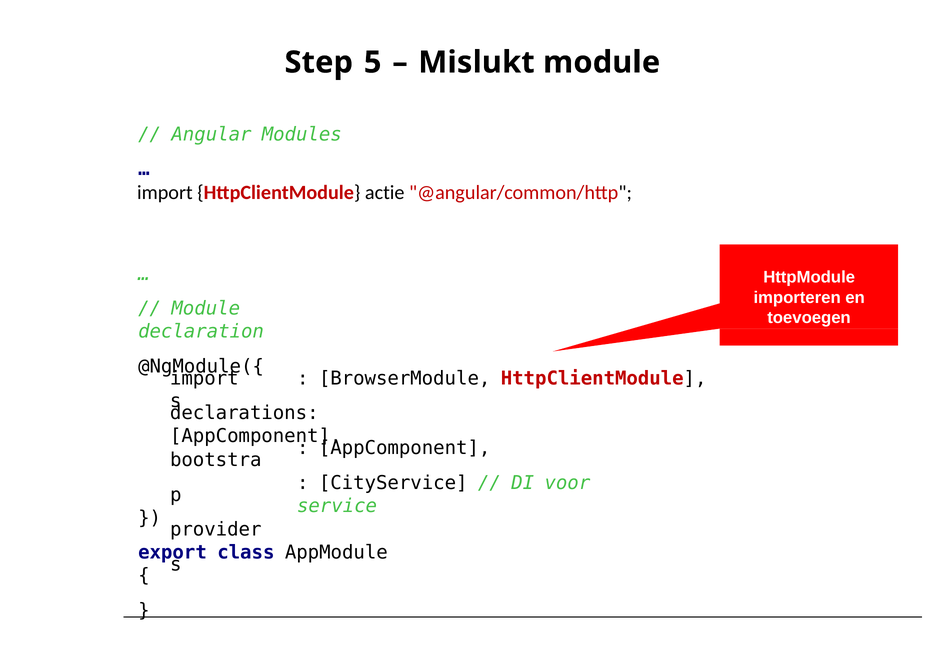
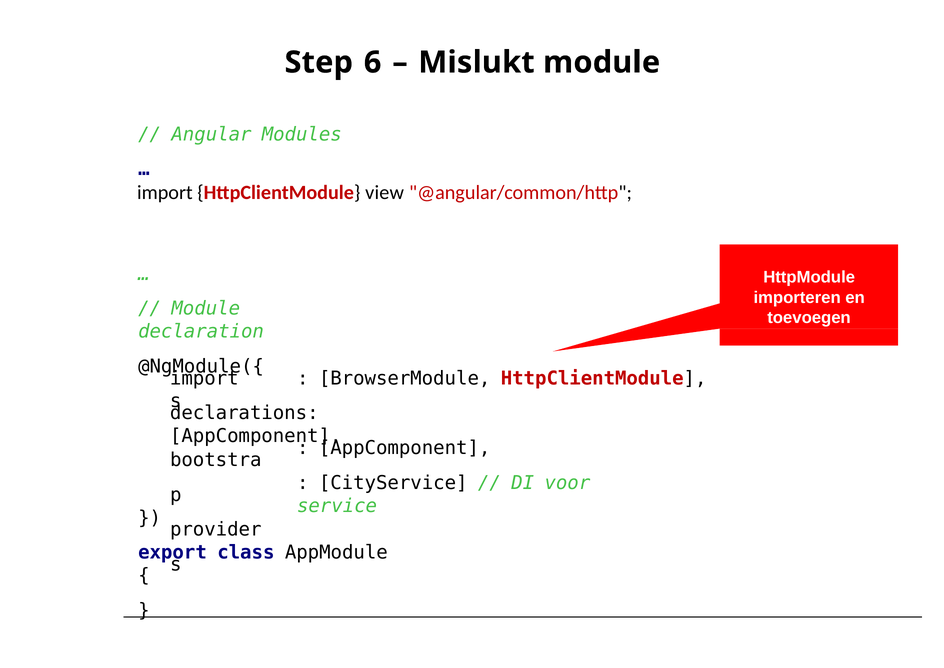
5: 5 -> 6
actie: actie -> view
